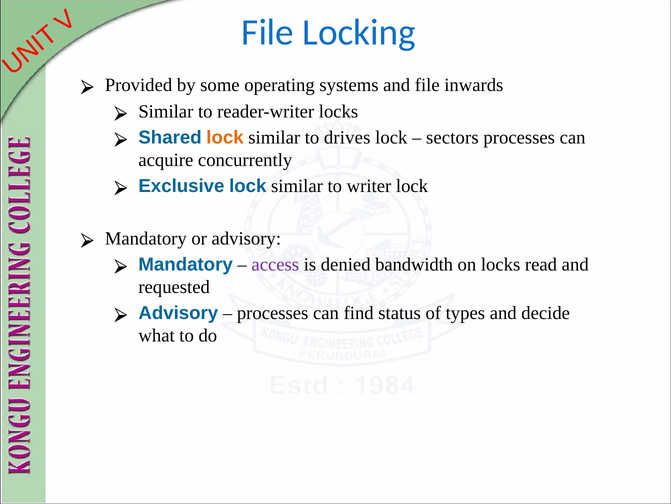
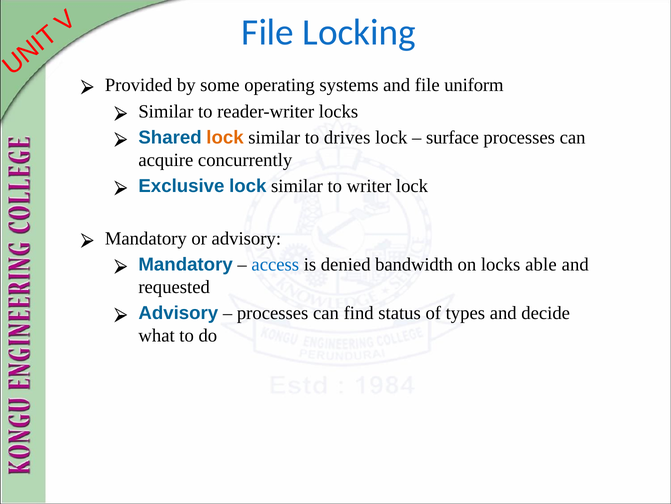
inwards: inwards -> uniform
sectors: sectors -> surface
access colour: purple -> blue
read: read -> able
